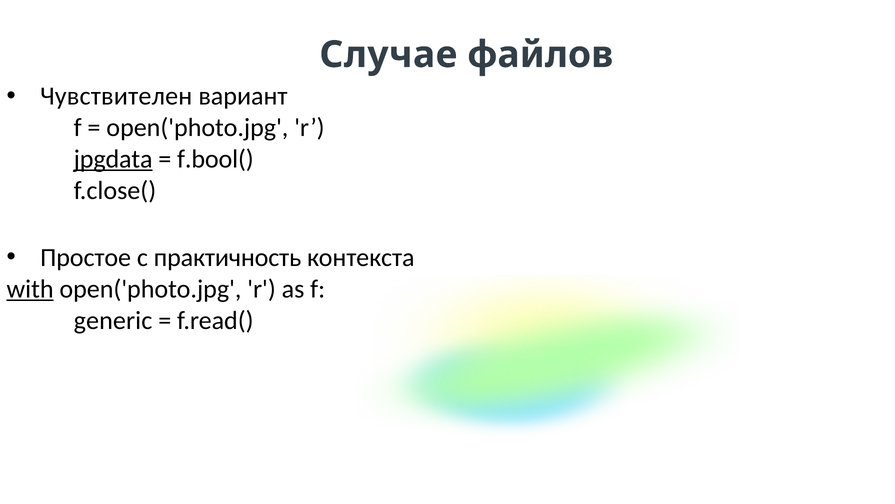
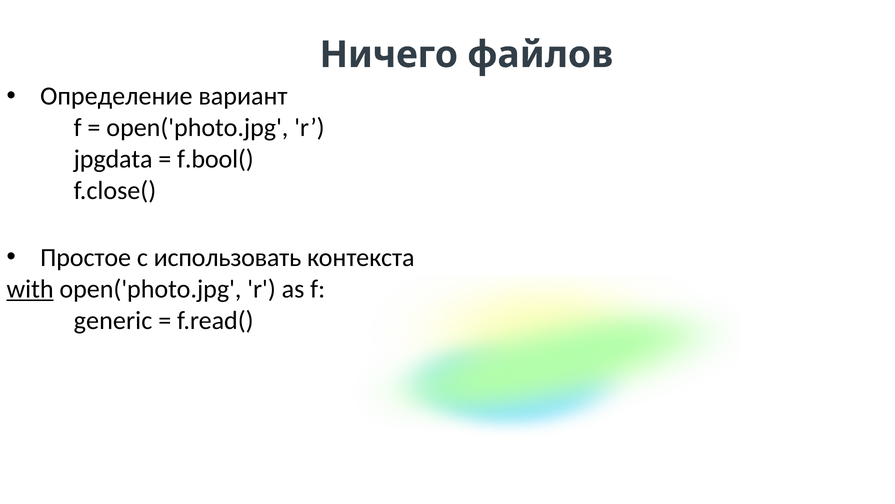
Случае: Случае -> Ничего
Чувствителен: Чувствителен -> Определение
jpgdata underline: present -> none
практичность: практичность -> использовать
